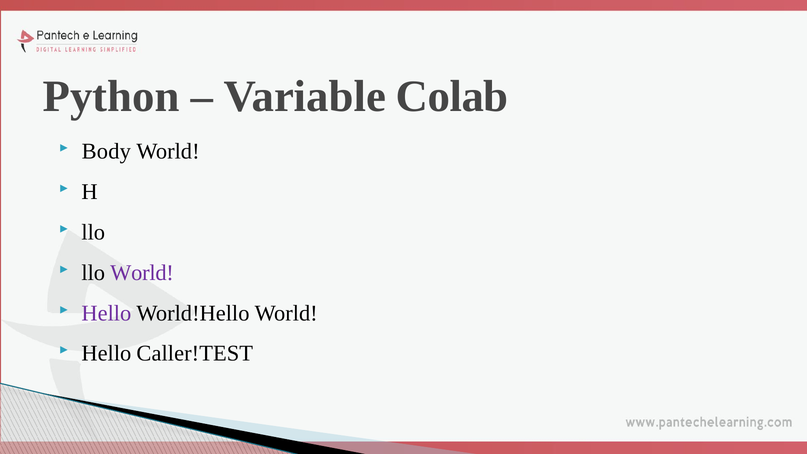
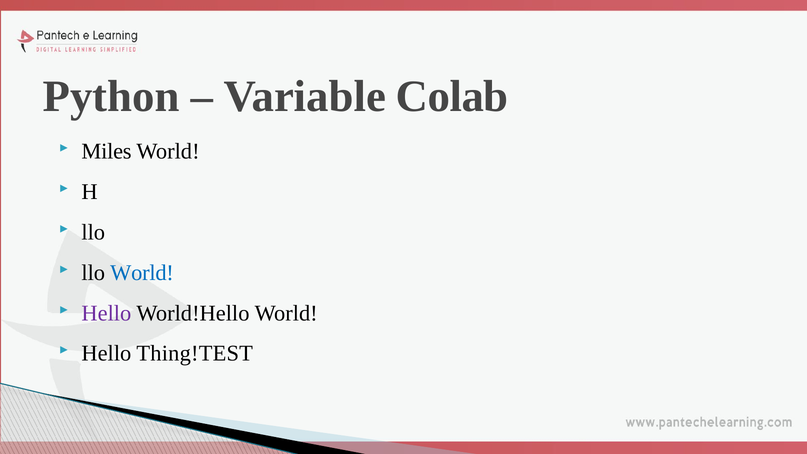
Body: Body -> Miles
World at (142, 273) colour: purple -> blue
Caller!TEST: Caller!TEST -> Thing!TEST
